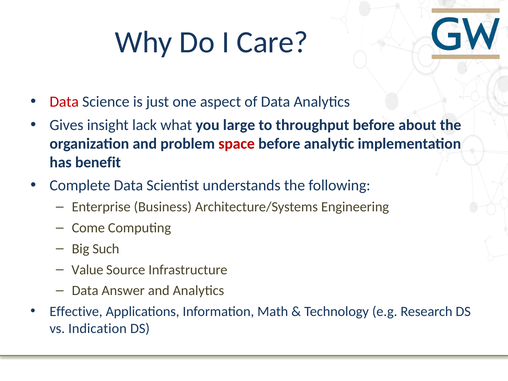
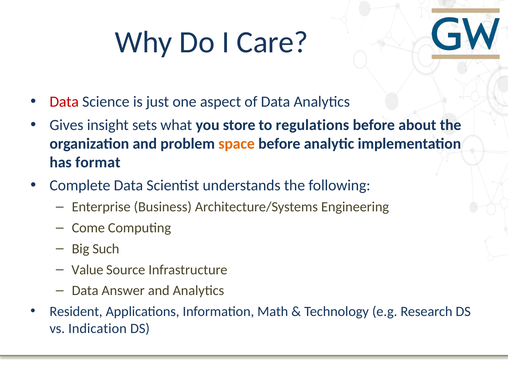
lack: lack -> sets
large: large -> store
throughput: throughput -> regulations
space colour: red -> orange
benefit: benefit -> format
Effective: Effective -> Resident
